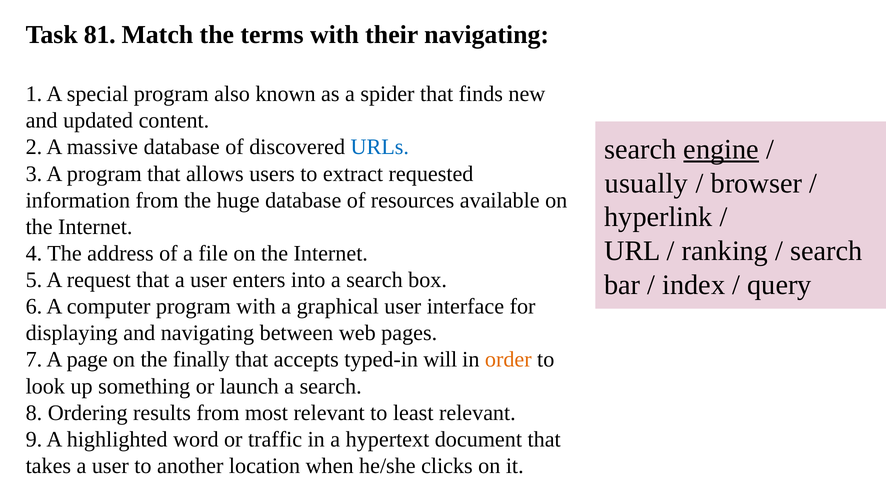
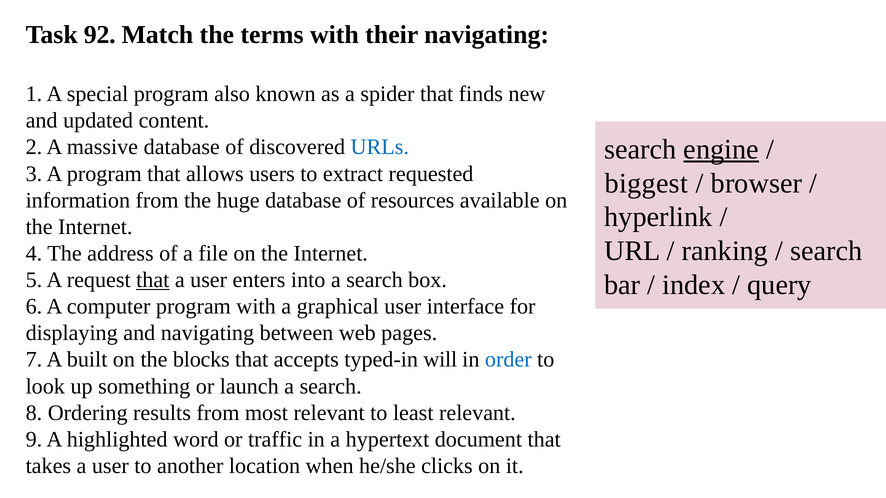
81: 81 -> 92
usually: usually -> biggest
that at (153, 280) underline: none -> present
page: page -> built
finally: finally -> blocks
order colour: orange -> blue
